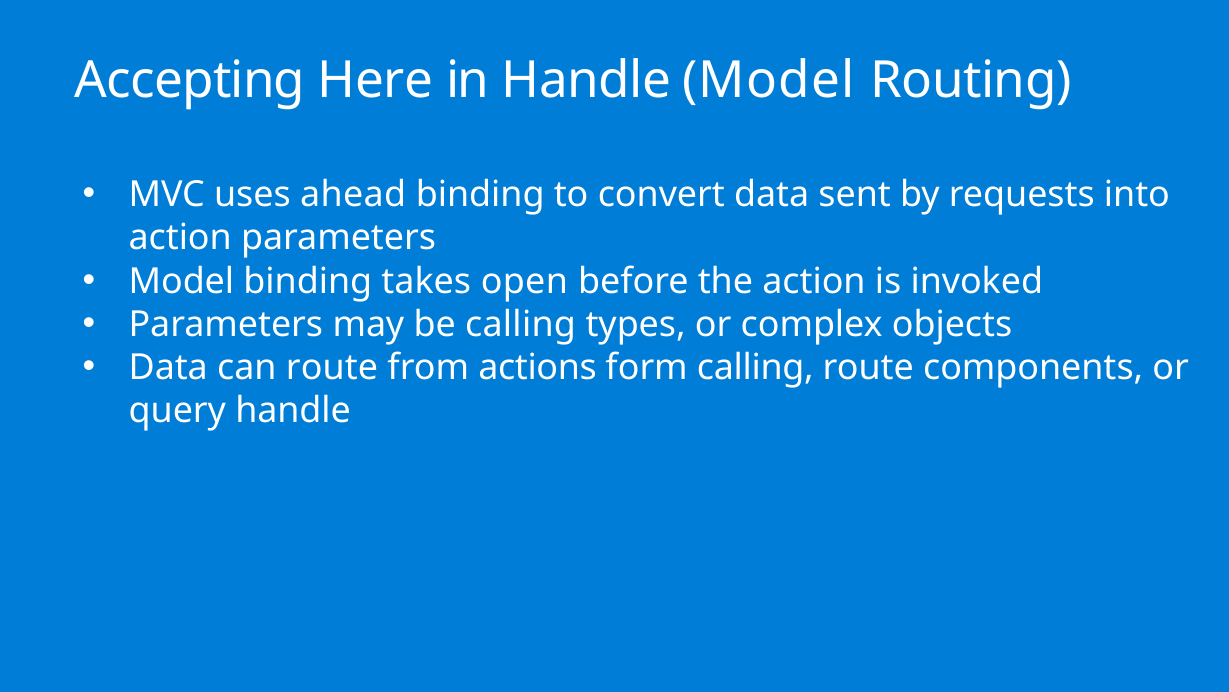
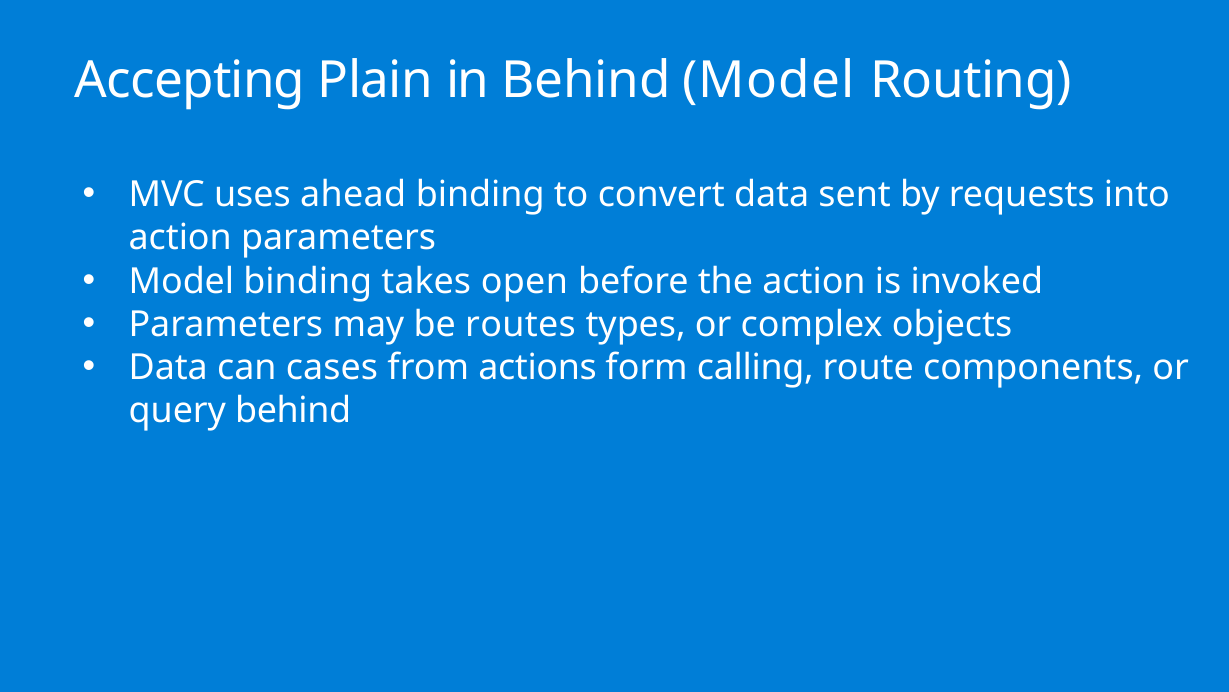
Here: Here -> Plain
in Handle: Handle -> Behind
be calling: calling -> routes
can route: route -> cases
query handle: handle -> behind
